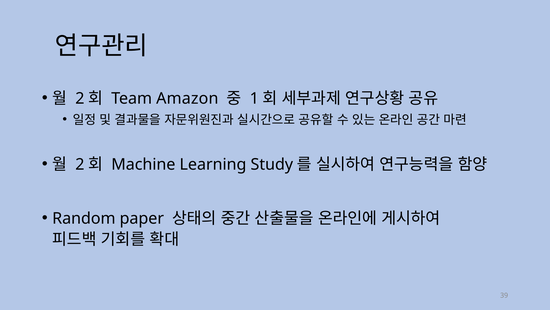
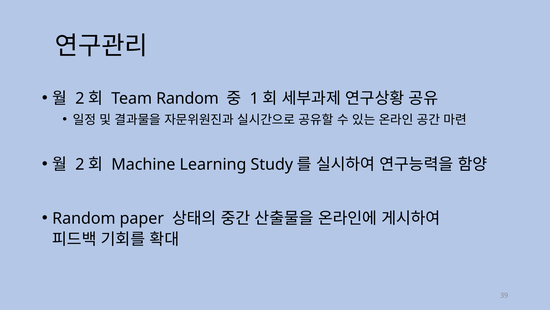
Team Amazon: Amazon -> Random
